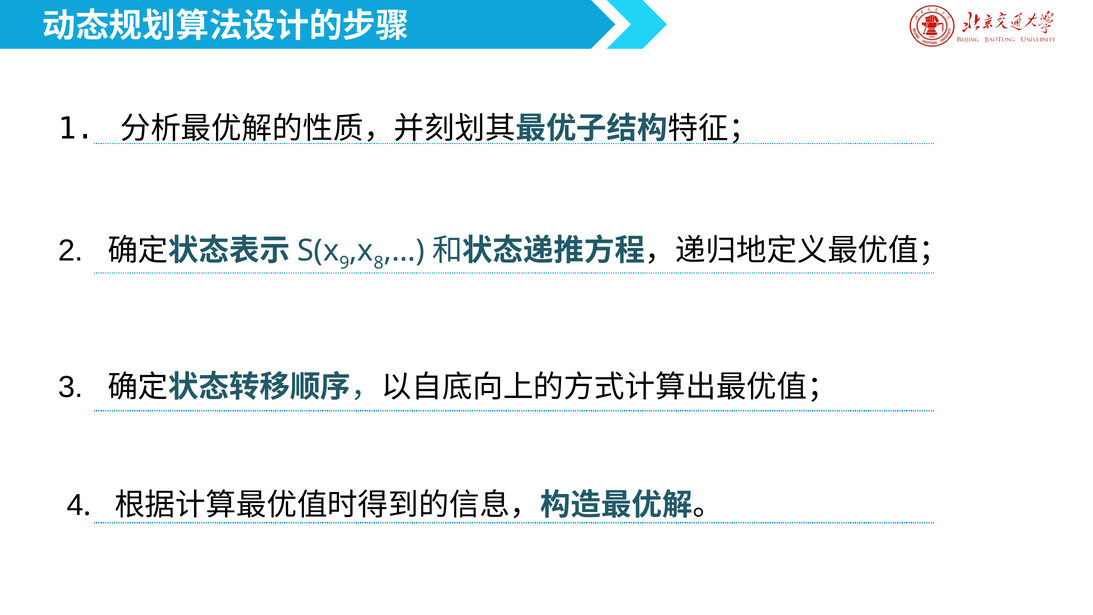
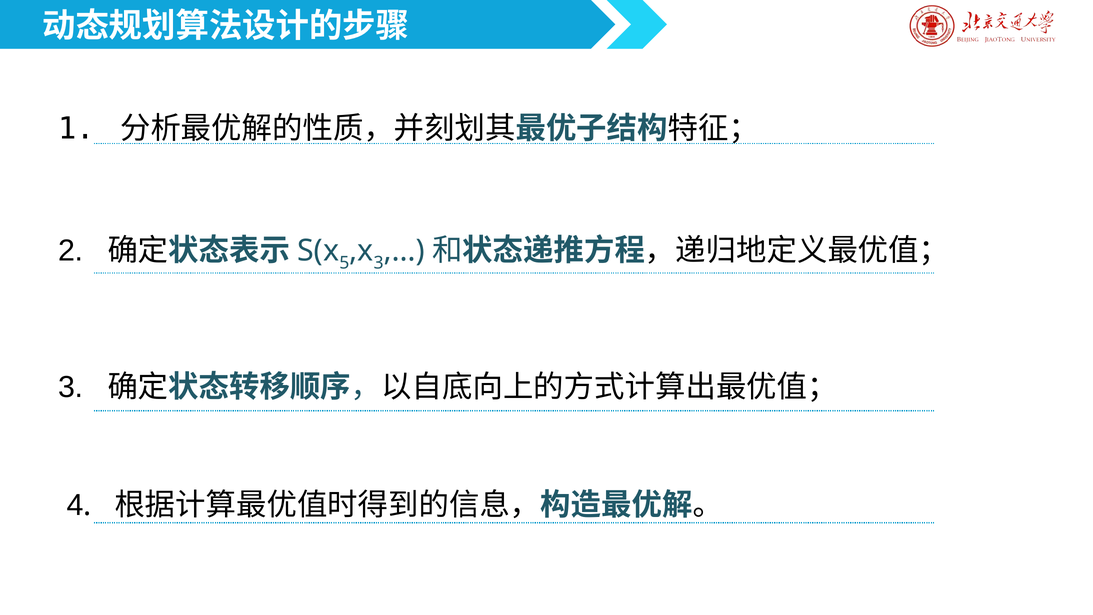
9: 9 -> 5
8 at (379, 263): 8 -> 3
